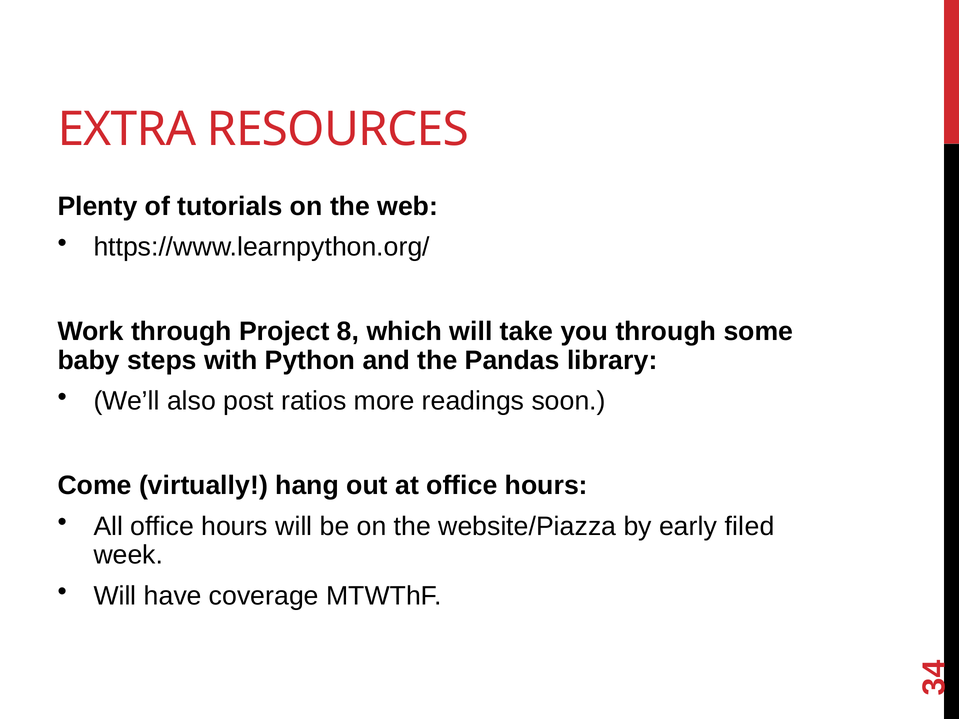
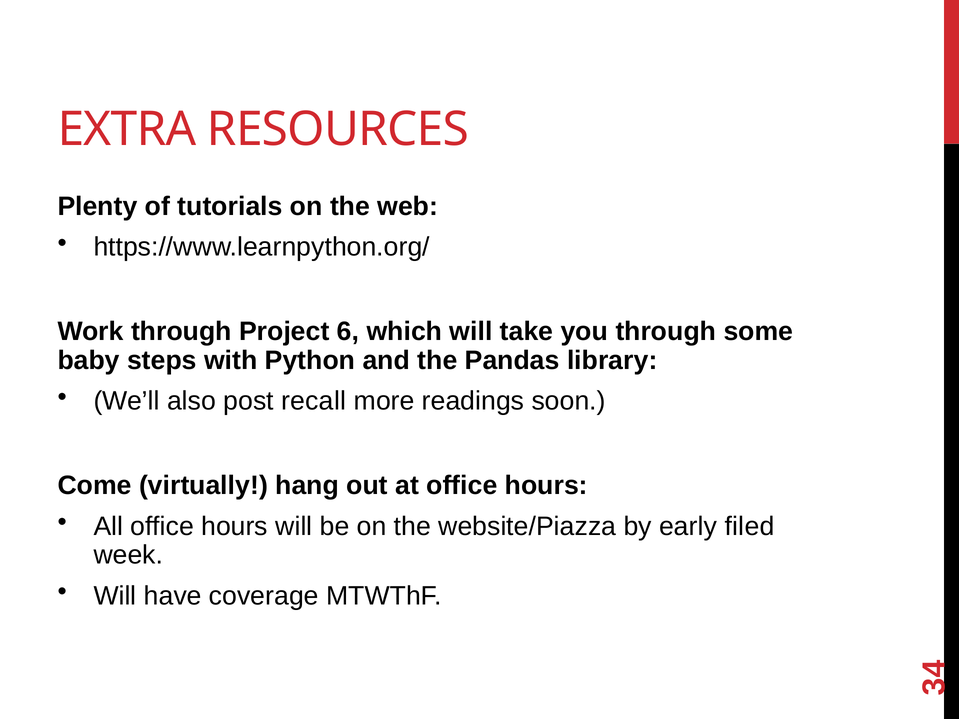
8: 8 -> 6
ratios: ratios -> recall
